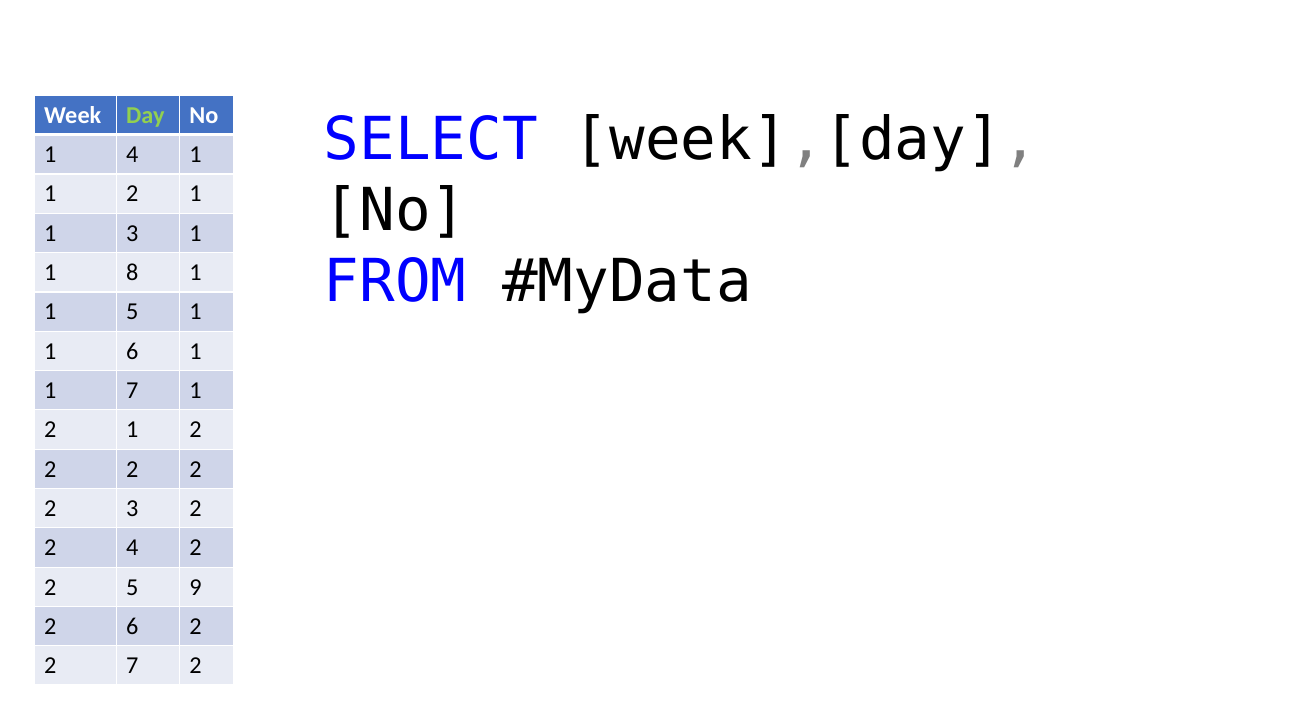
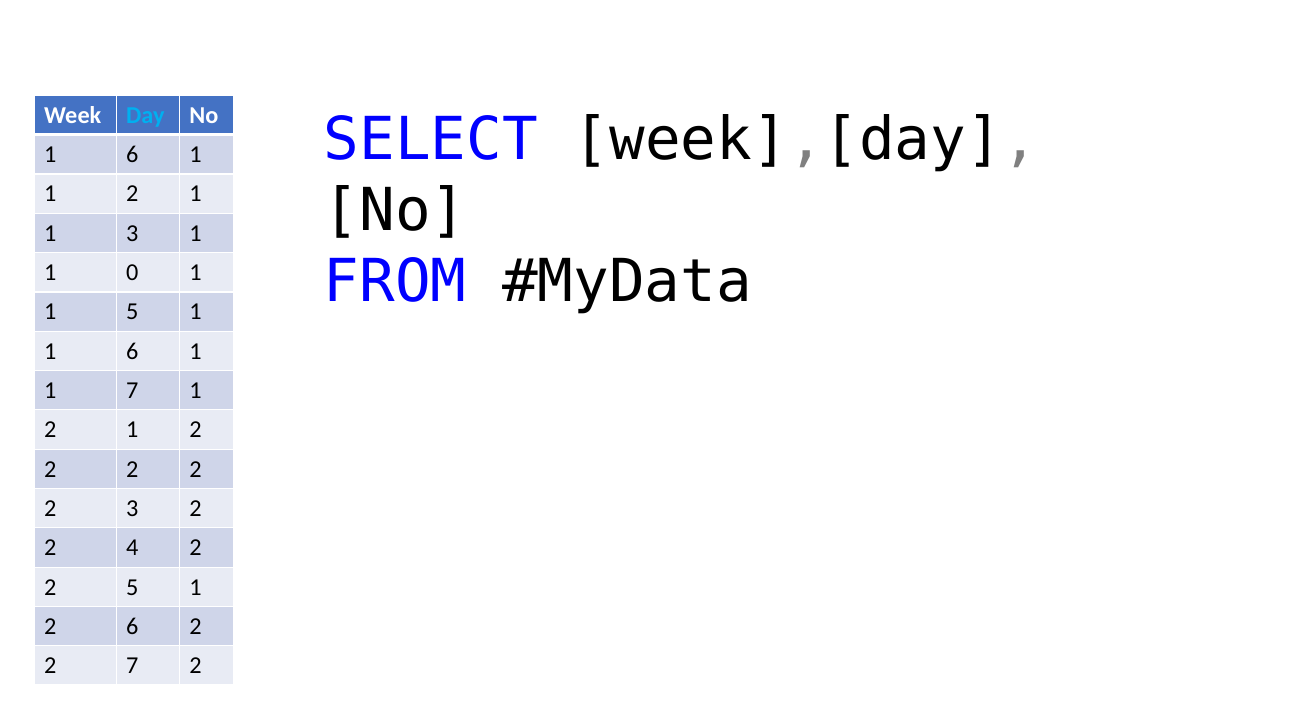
Day colour: light green -> light blue
4 at (132, 155): 4 -> 6
8: 8 -> 0
2 5 9: 9 -> 1
